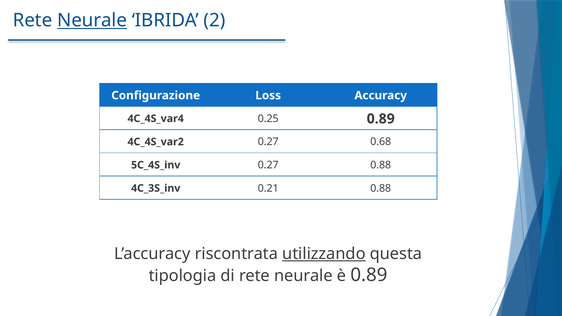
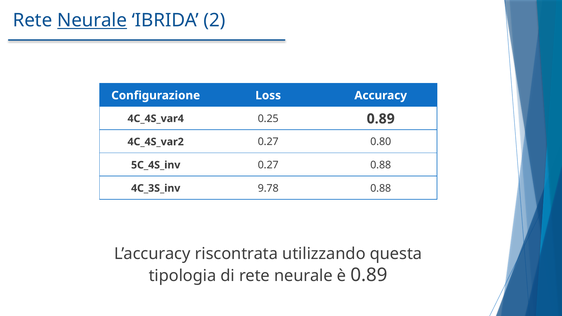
0.68: 0.68 -> 0.80
0.21: 0.21 -> 9.78
utilizzando underline: present -> none
